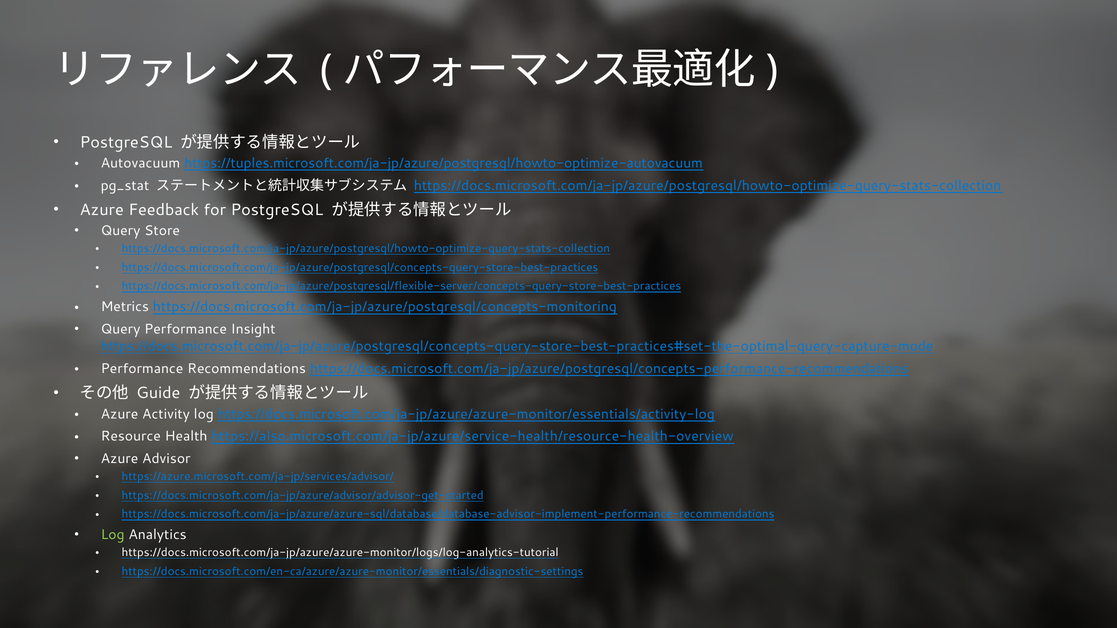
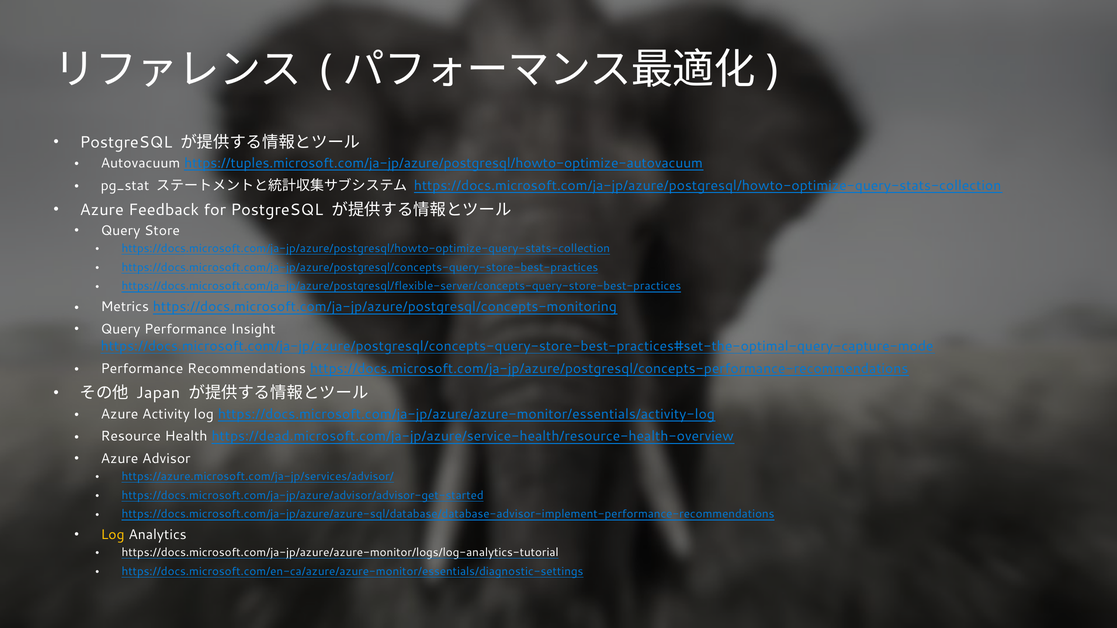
Guide: Guide -> Japan
https://also.microsoft.com/ja-jp/azure/service-health/resource-health-overview: https://also.microsoft.com/ja-jp/azure/service-health/resource-health-overview -> https://dead.microsoft.com/ja-jp/azure/service-health/resource-health-overview
Log at (113, 535) colour: light green -> yellow
